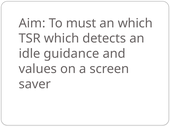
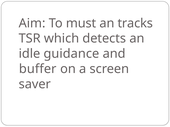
an which: which -> tracks
values: values -> buffer
